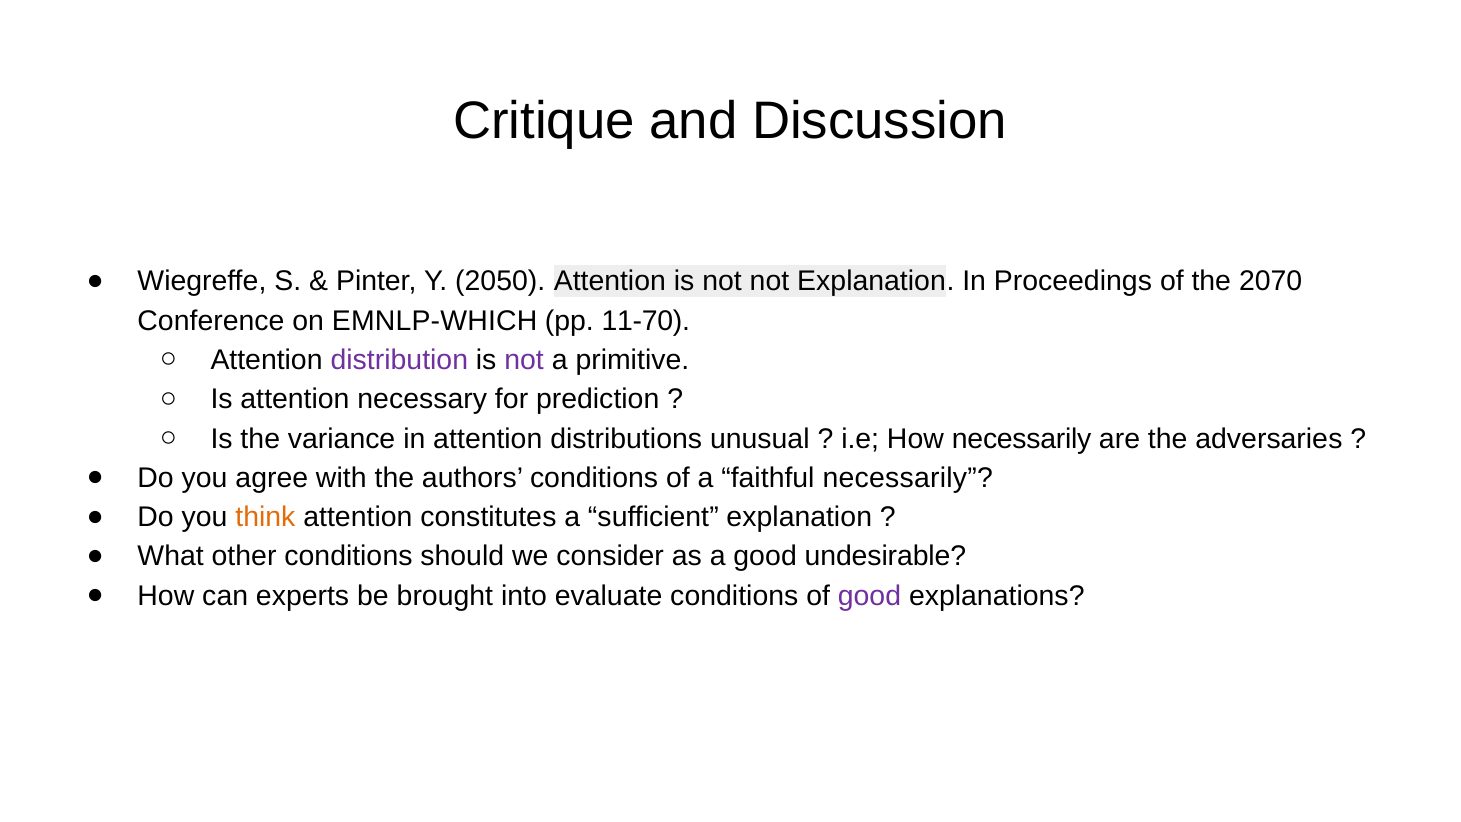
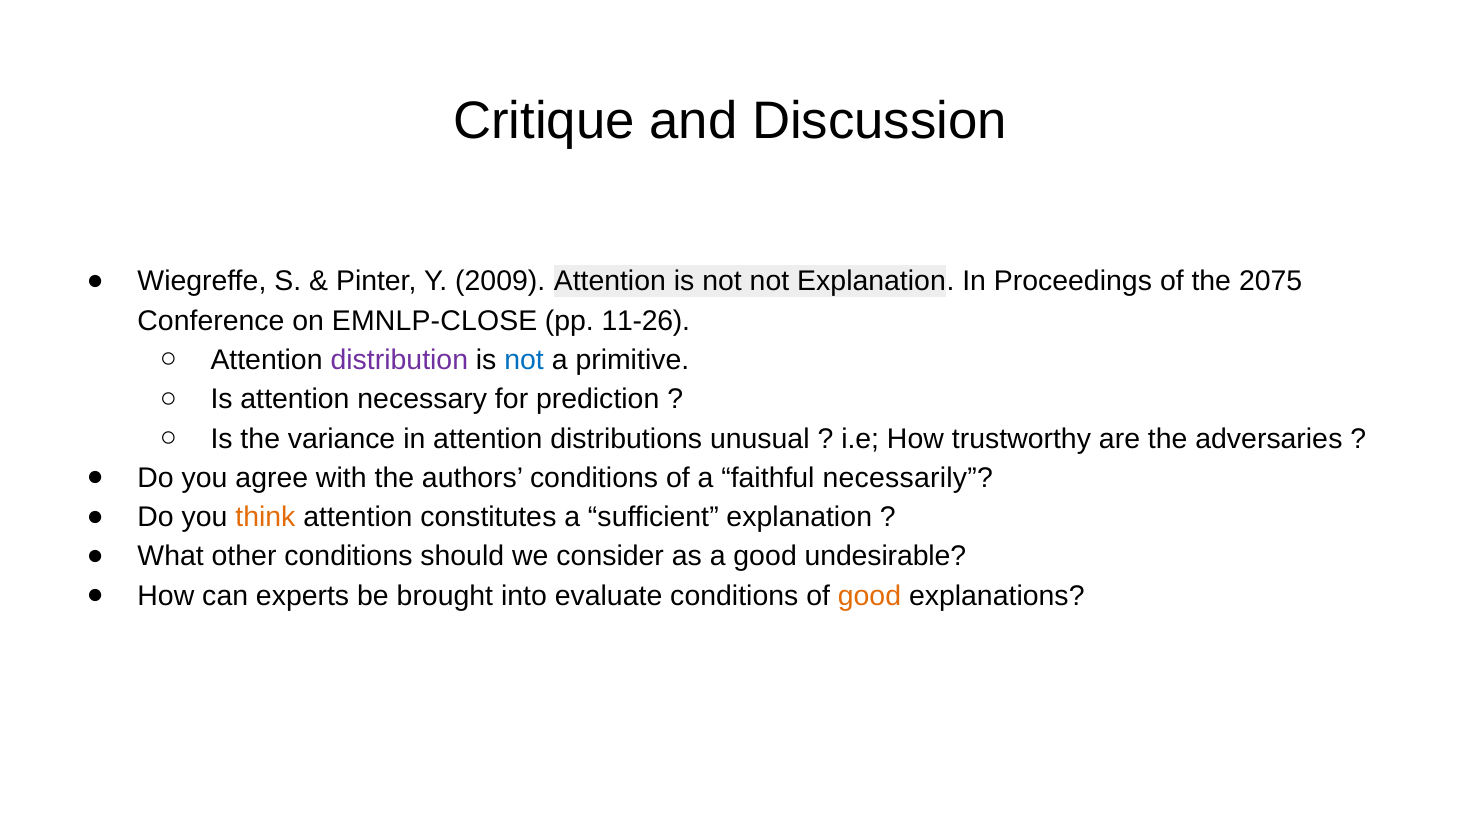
2050: 2050 -> 2009
2070: 2070 -> 2075
EMNLP-WHICH: EMNLP-WHICH -> EMNLP-CLOSE
11-70: 11-70 -> 11-26
not at (524, 360) colour: purple -> blue
How necessarily: necessarily -> trustworthy
good at (869, 596) colour: purple -> orange
